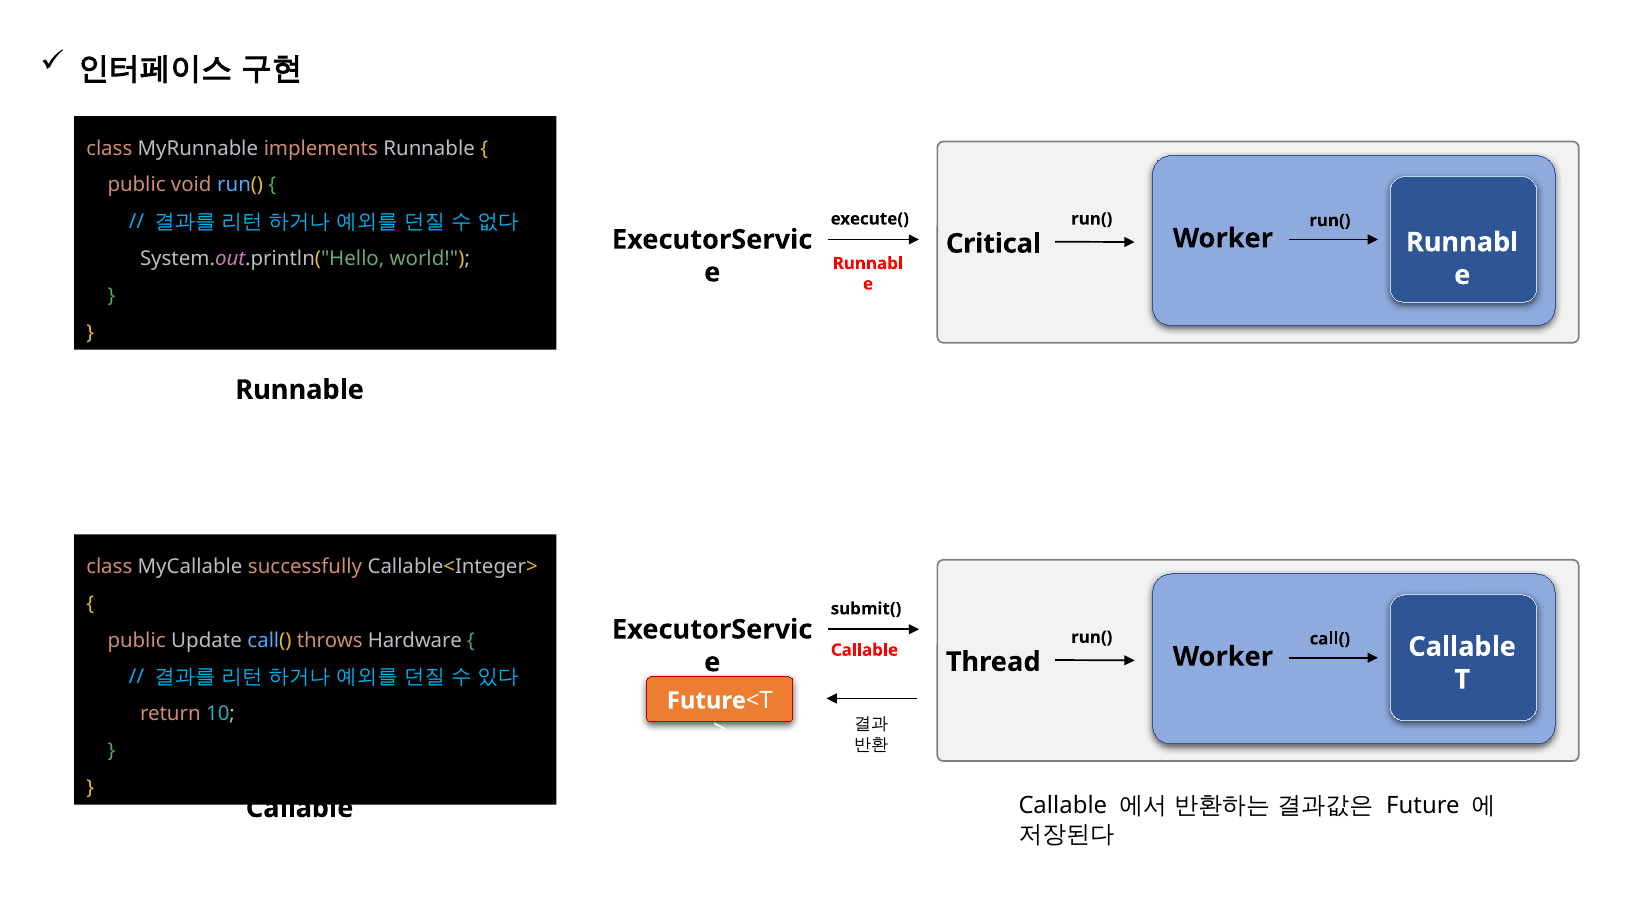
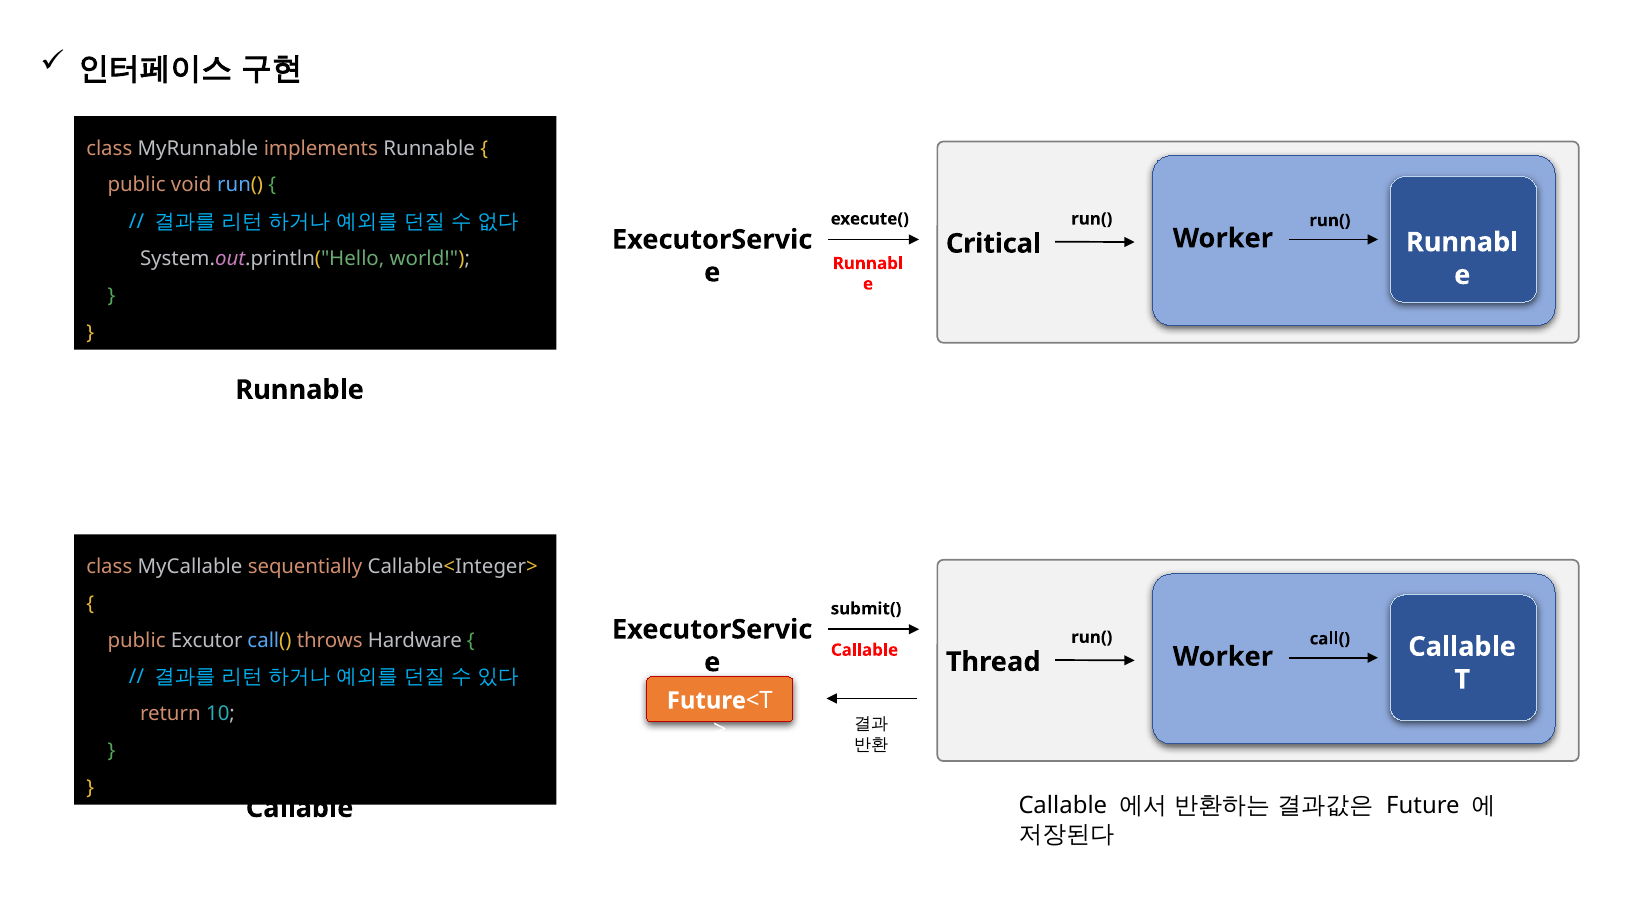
successfully: successfully -> sequentially
Update: Update -> Excutor
